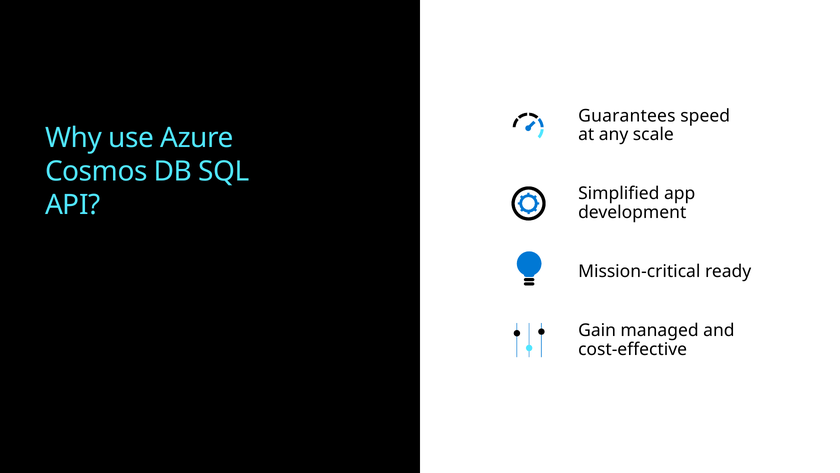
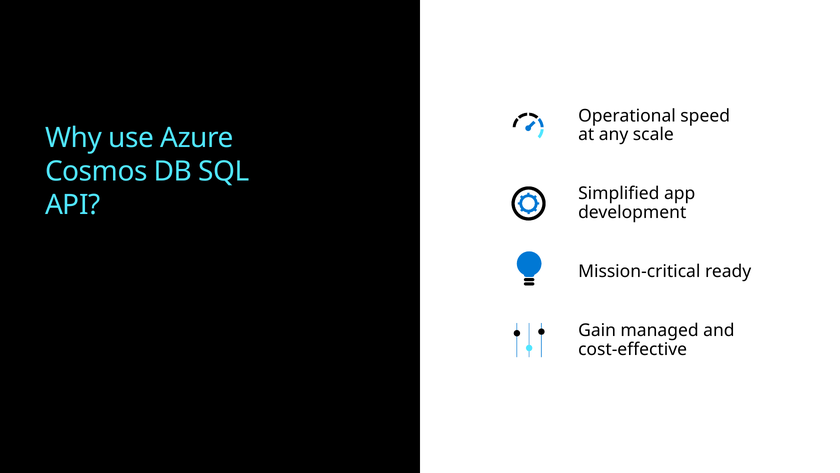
Guarantees: Guarantees -> Operational
